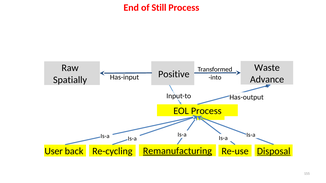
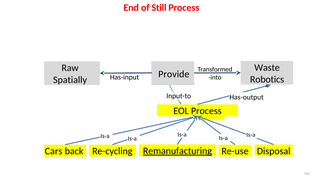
Positive: Positive -> Provide
Advance: Advance -> Robotics
User: User -> Cars
Disposal underline: present -> none
